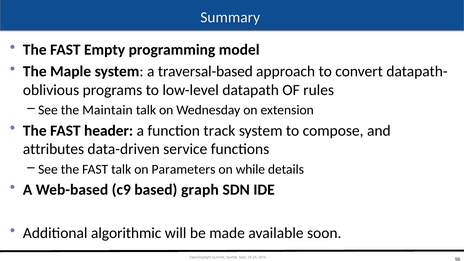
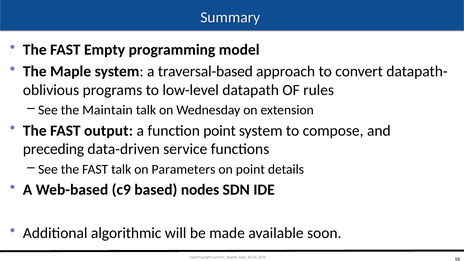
header: header -> output
function track: track -> point
attributes: attributes -> preceding
on while: while -> point
graph: graph -> nodes
